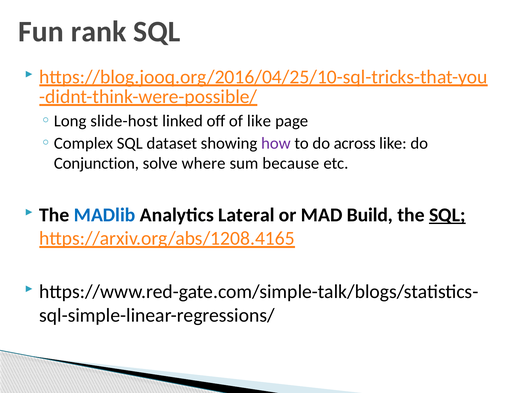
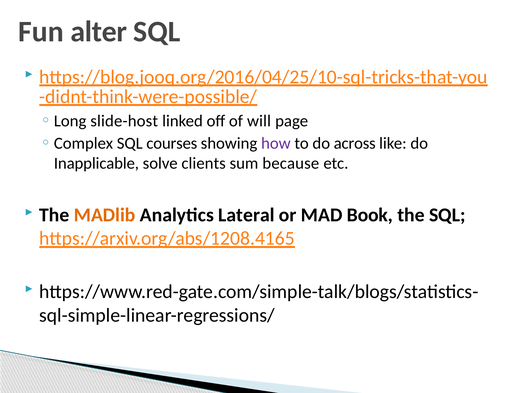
rank: rank -> alter
of like: like -> will
dataset: dataset -> courses
Conjunction: Conjunction -> Inapplicable
where: where -> clients
MADlib colour: blue -> orange
Build: Build -> Book
SQL at (447, 215) underline: present -> none
